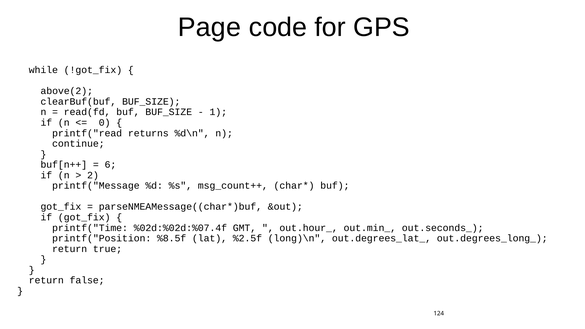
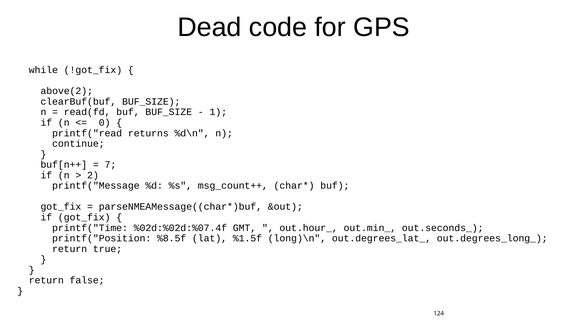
Page: Page -> Dead
6: 6 -> 7
%2.5f: %2.5f -> %1.5f
